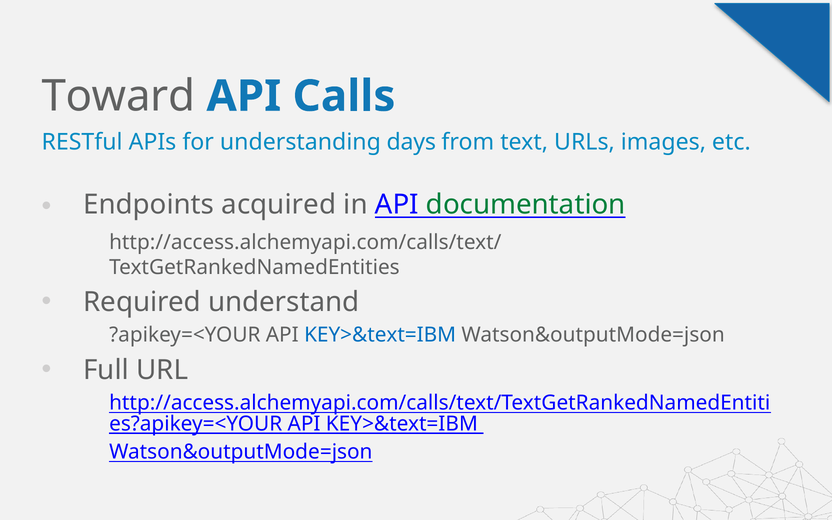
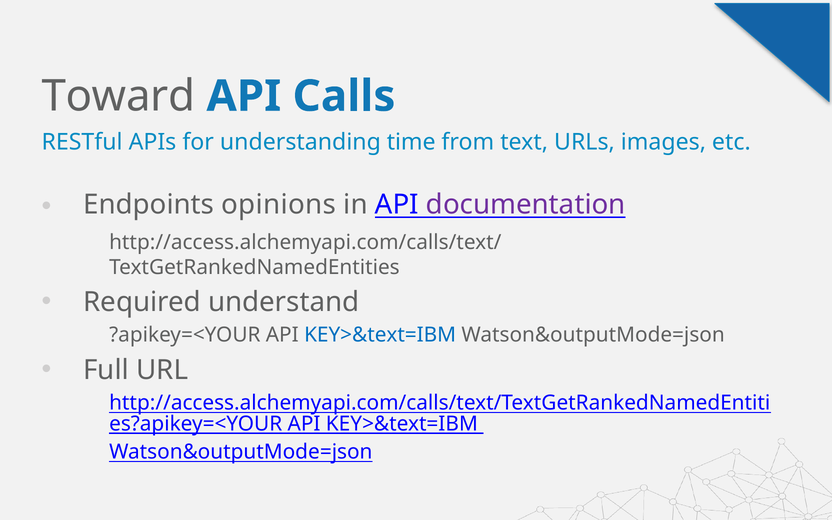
days: days -> time
acquired: acquired -> opinions
documentation colour: green -> purple
